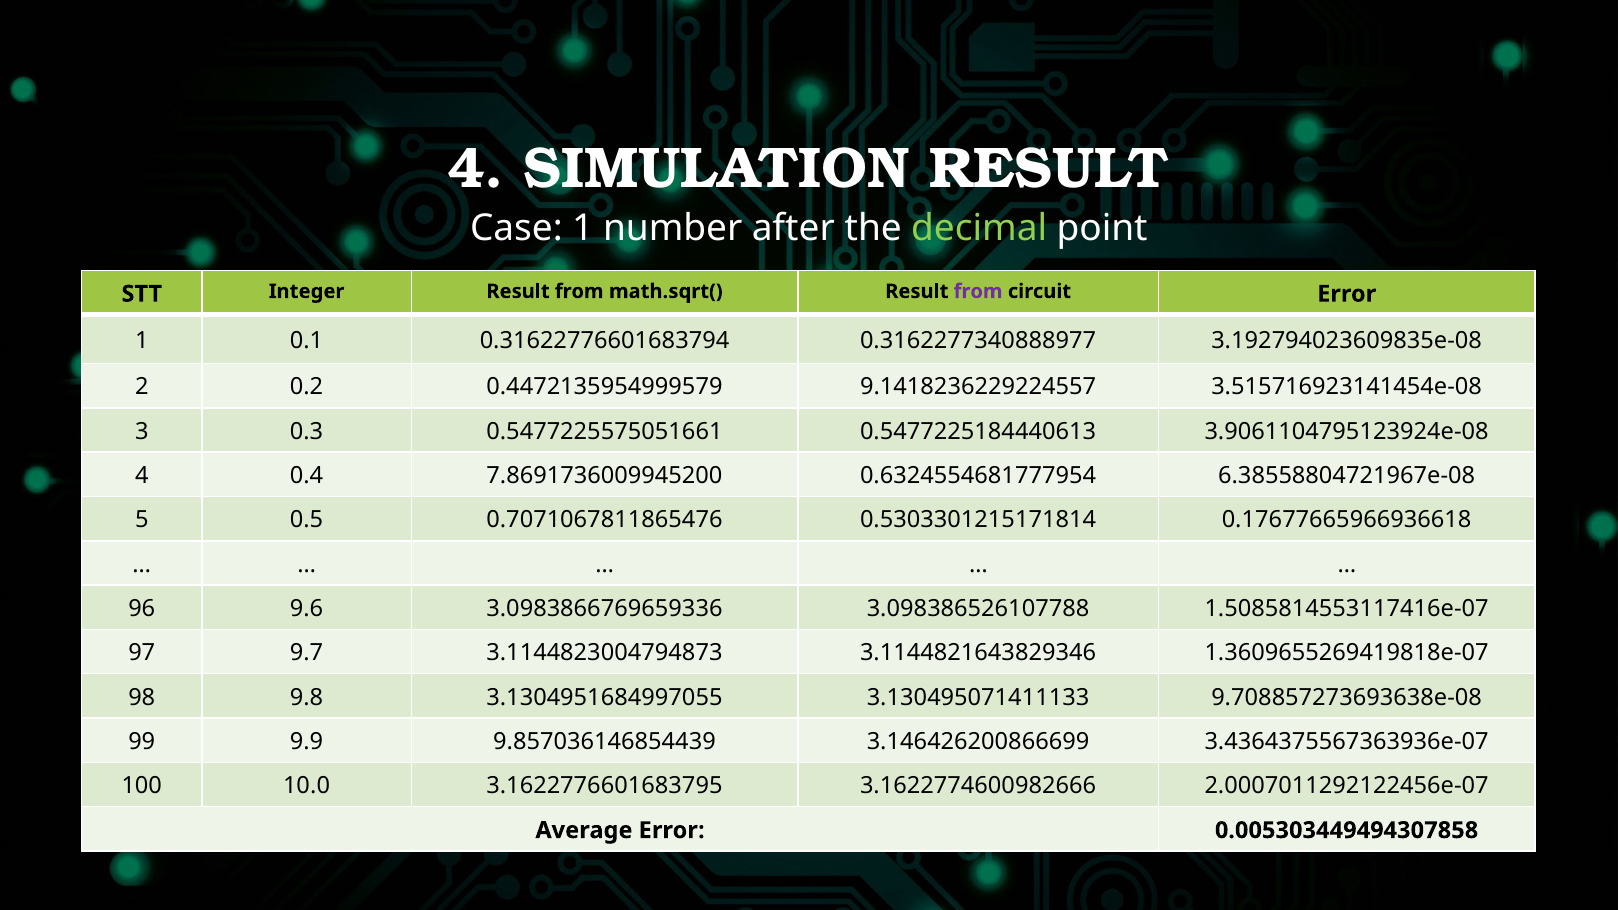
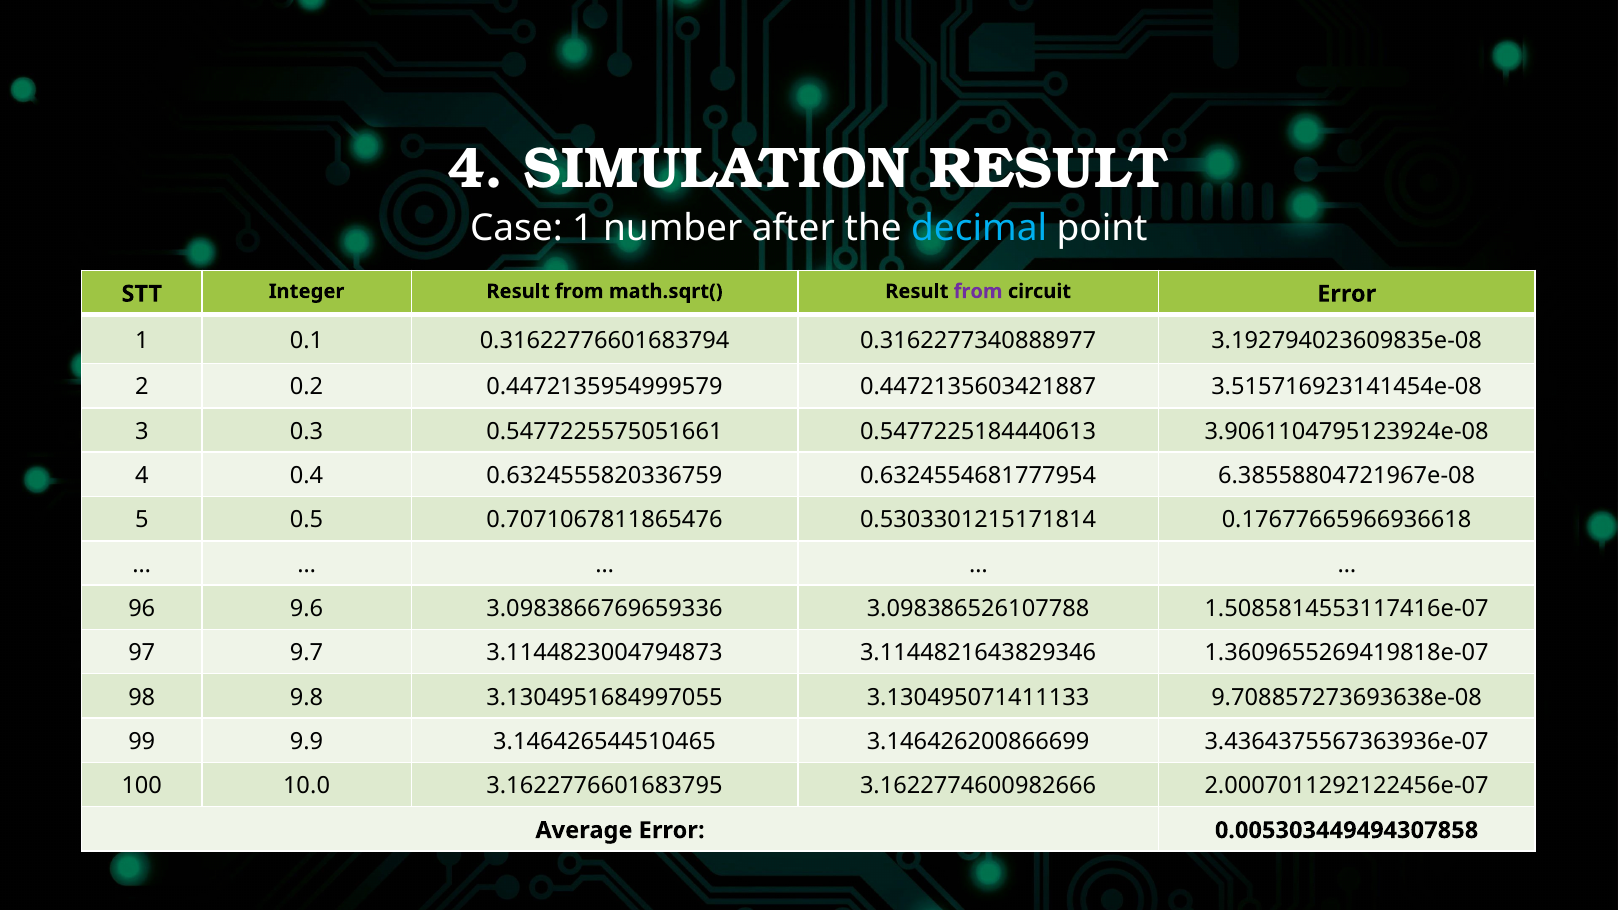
decimal colour: light green -> light blue
9.1418236229224557: 9.1418236229224557 -> 0.4472135603421887
7.8691736009945200: 7.8691736009945200 -> 0.6324555820336759
9.857036146854439: 9.857036146854439 -> 3.146426544510465
